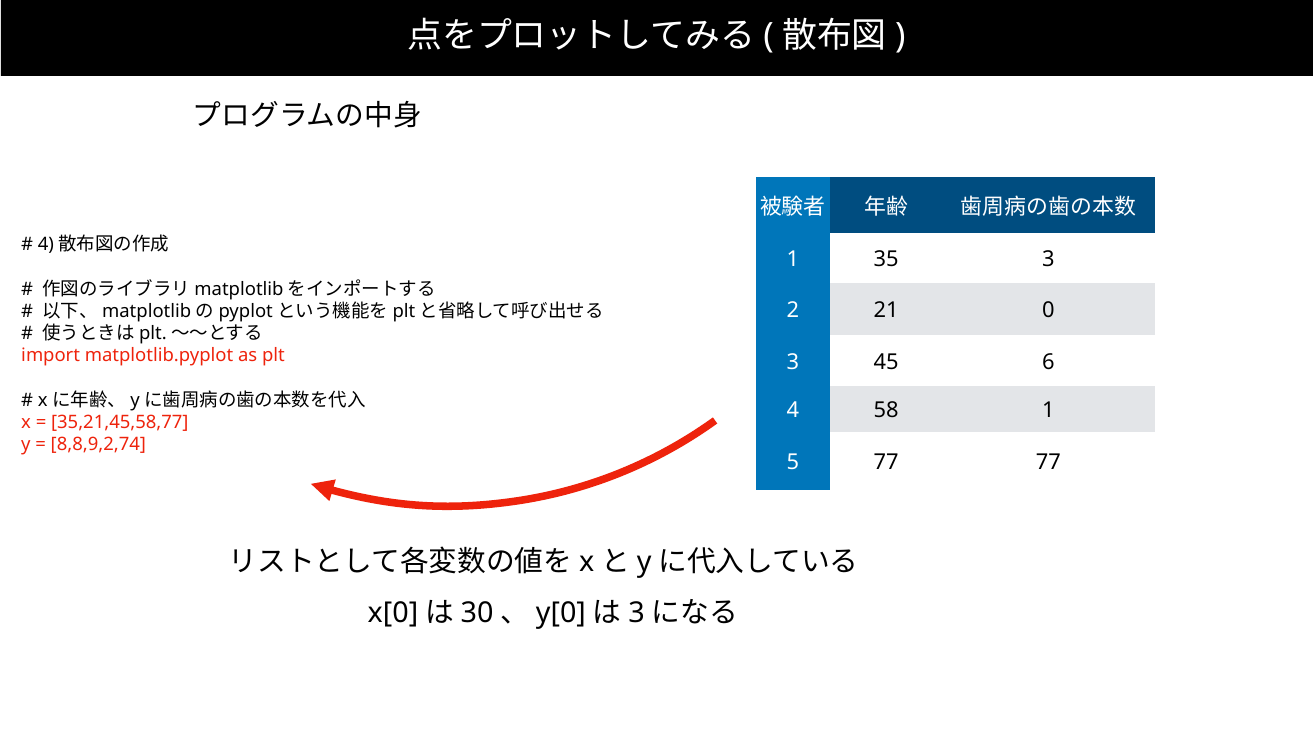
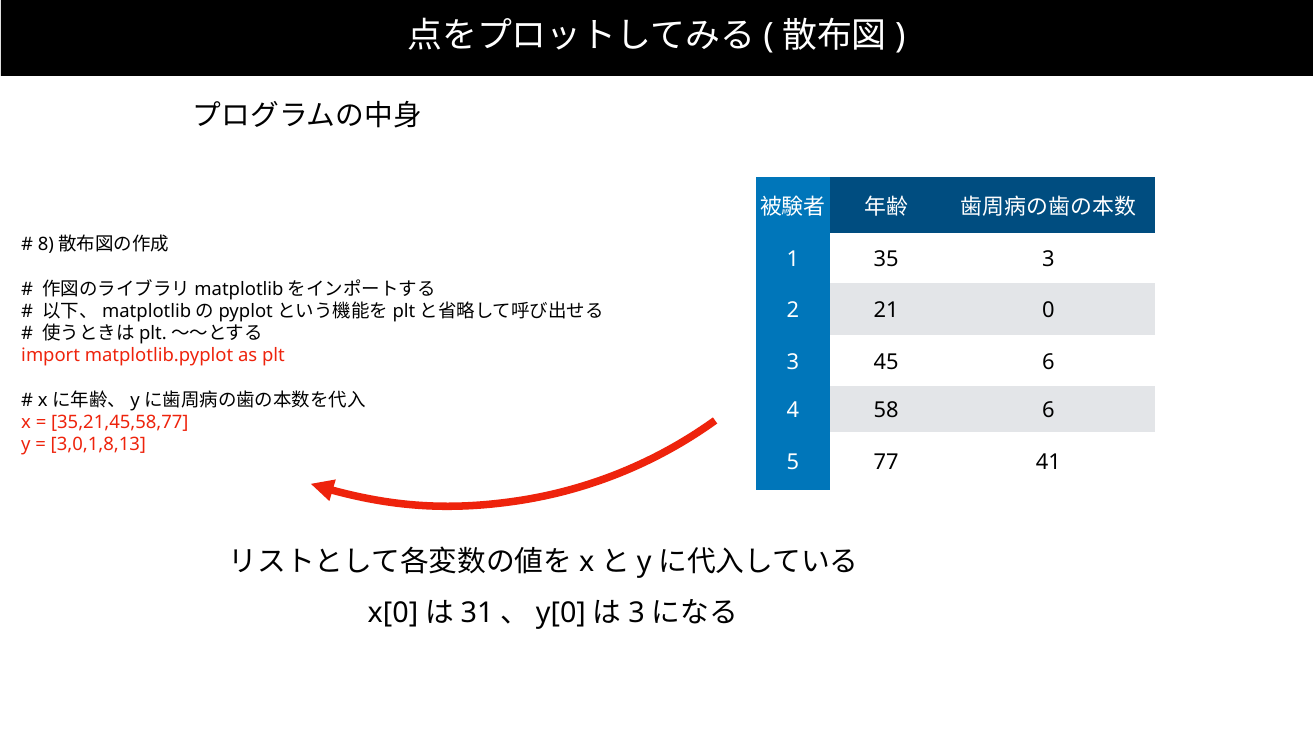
4 at (46, 245): 4 -> 8
58 1: 1 -> 6
8,8,9,2,74: 8,8,9,2,74 -> 3,0,1,8,13
77 77: 77 -> 41
30: 30 -> 31
